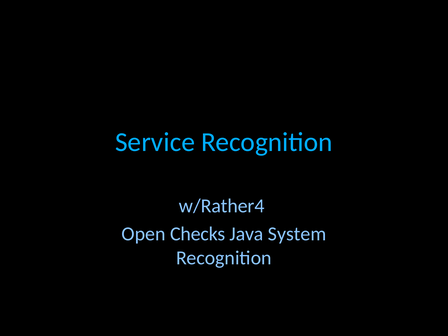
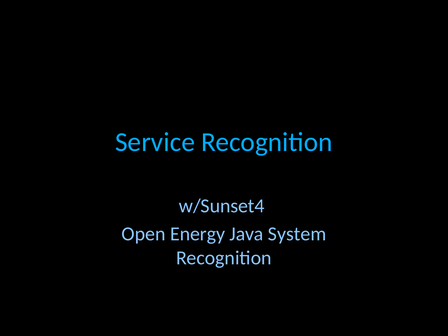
w/Rather4: w/Rather4 -> w/Sunset4
Checks: Checks -> Energy
